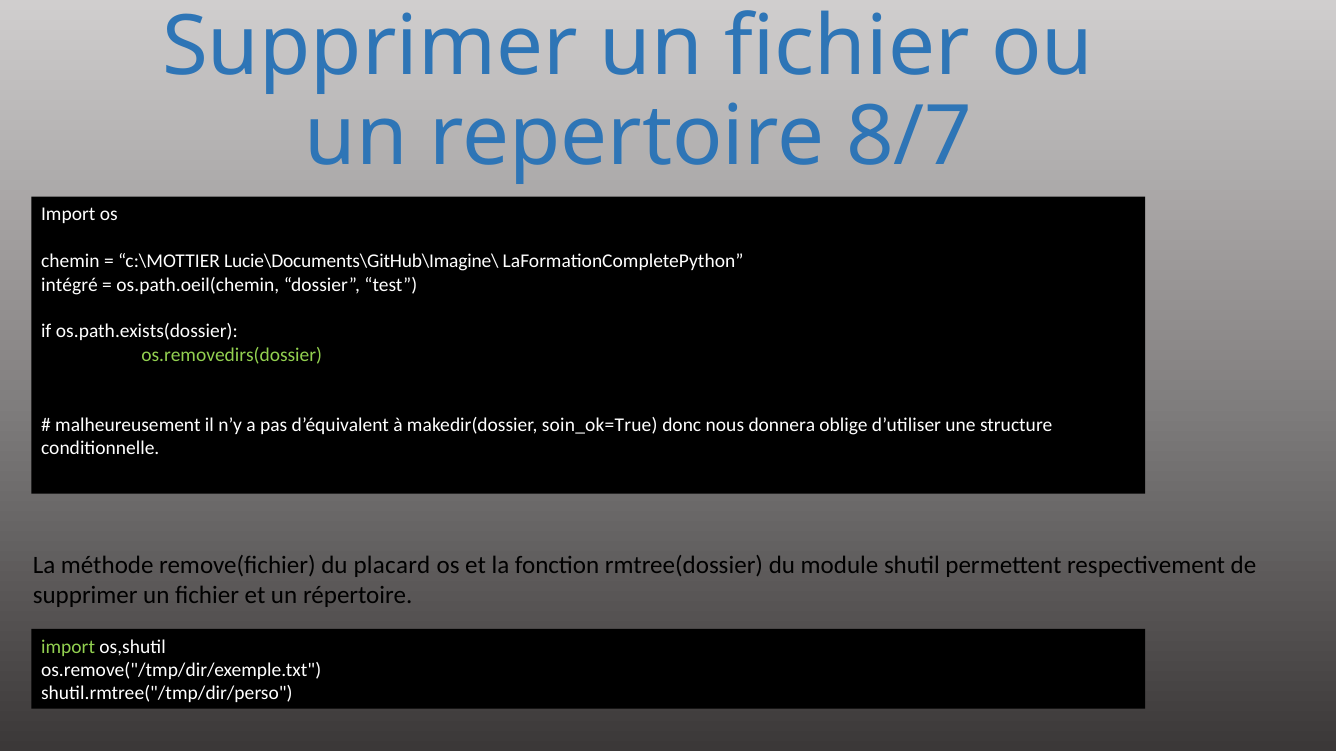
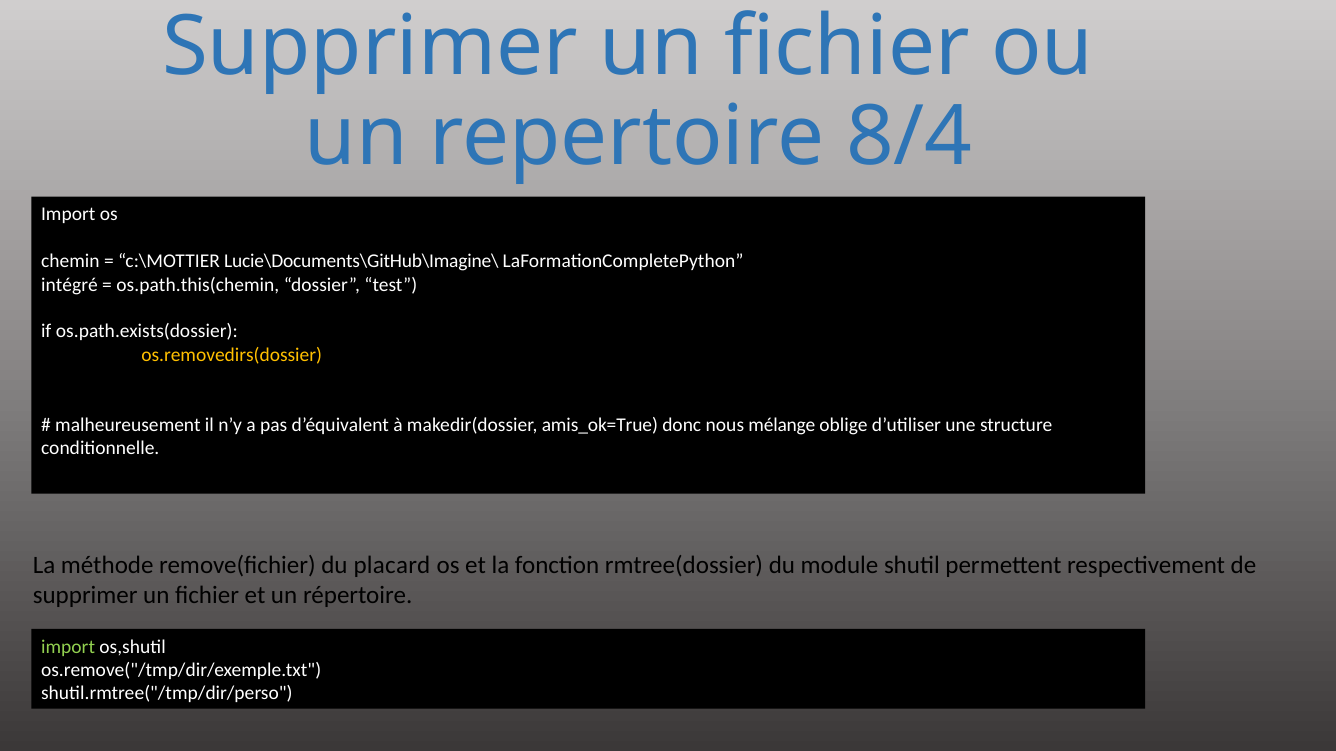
8/7: 8/7 -> 8/4
os.path.oeil(chemin: os.path.oeil(chemin -> os.path.this(chemin
os.removedirs(dossier colour: light green -> yellow
soin_ok=True: soin_ok=True -> amis_ok=True
donnera: donnera -> mélange
